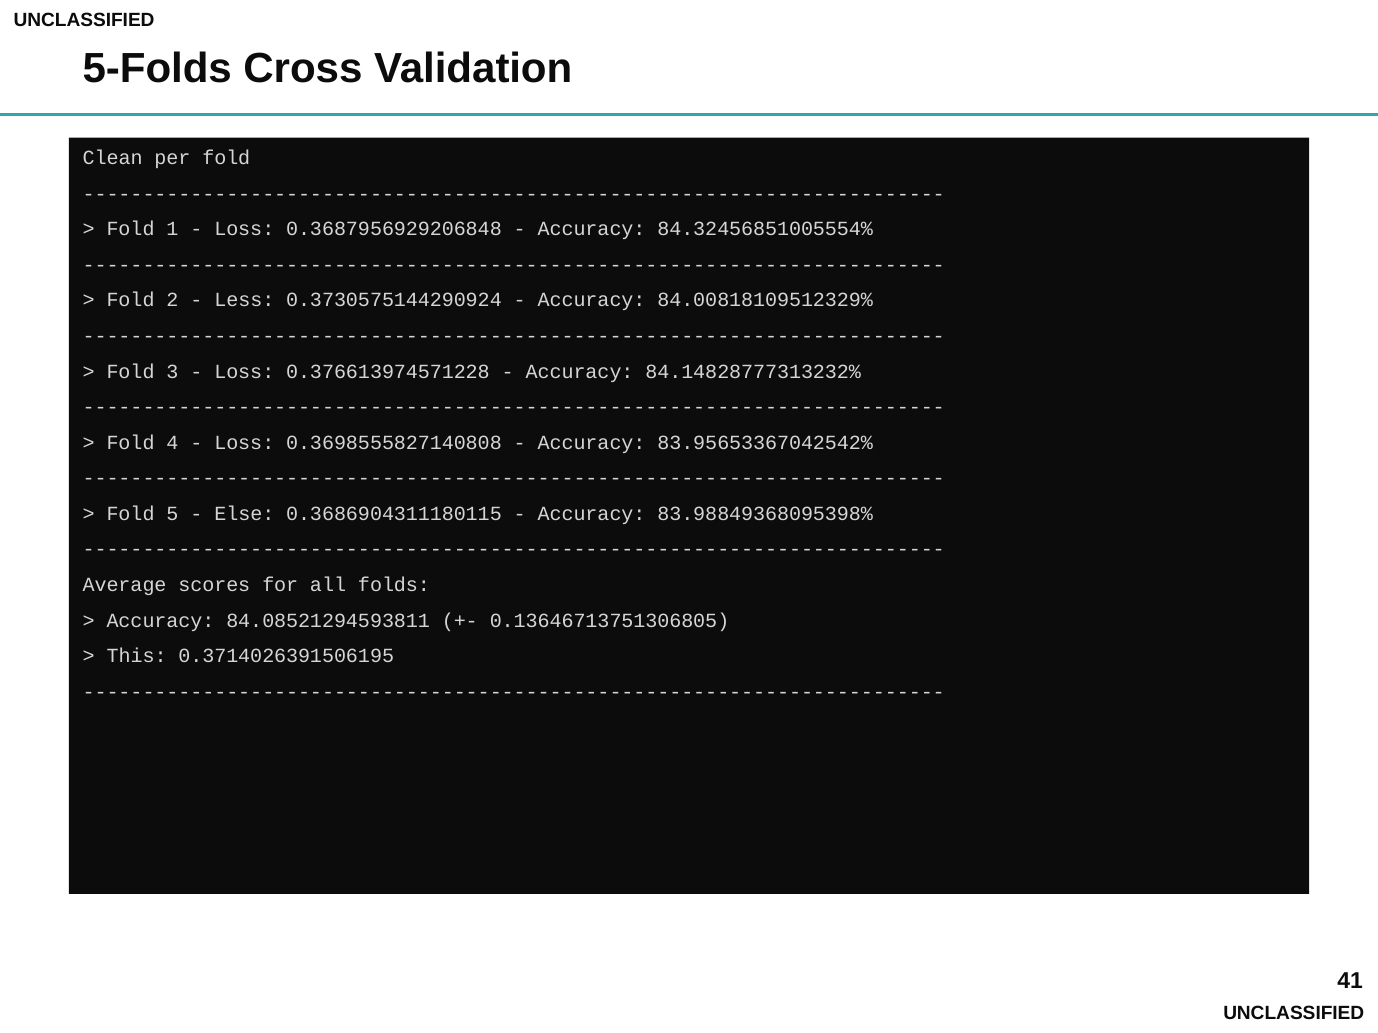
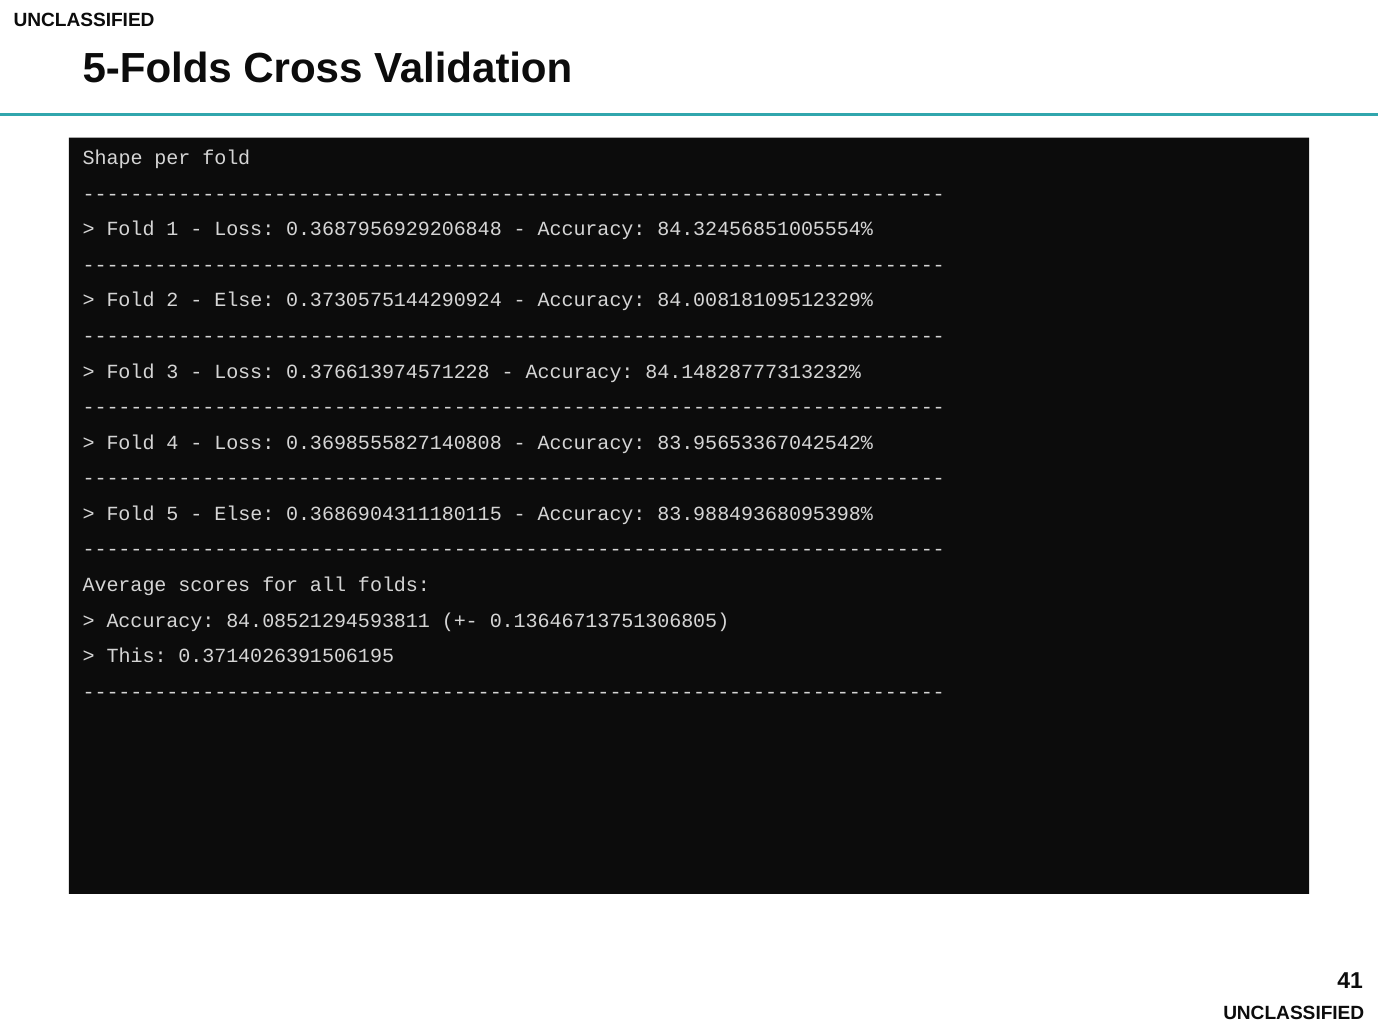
Clean: Clean -> Shape
Less at (244, 300): Less -> Else
